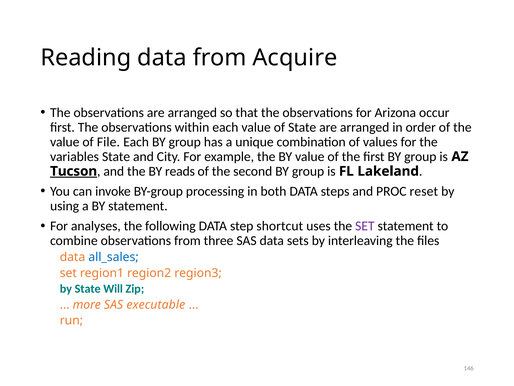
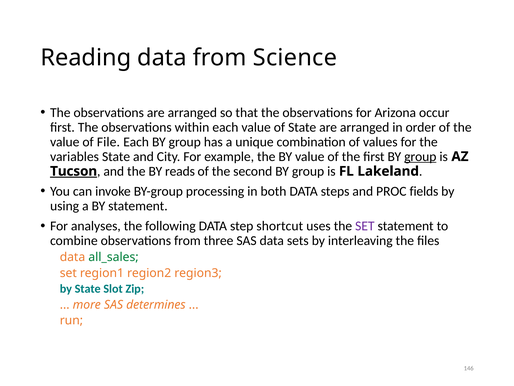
Acquire: Acquire -> Science
group at (420, 156) underline: none -> present
reset: reset -> fields
all_sales colour: blue -> green
Will: Will -> Slot
executable: executable -> determines
